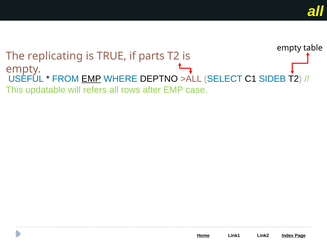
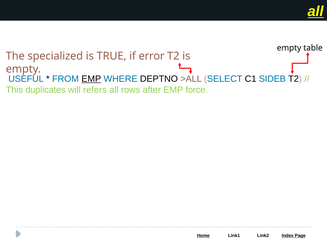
all at (316, 11) underline: none -> present
replicating: replicating -> specialized
parts: parts -> error
updatable: updatable -> duplicates
case: case -> force
